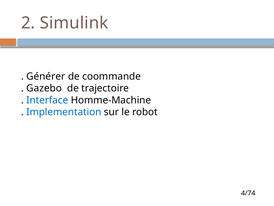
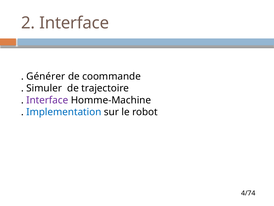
2 Simulink: Simulink -> Interface
Gazebo: Gazebo -> Simuler
Interface at (47, 100) colour: blue -> purple
